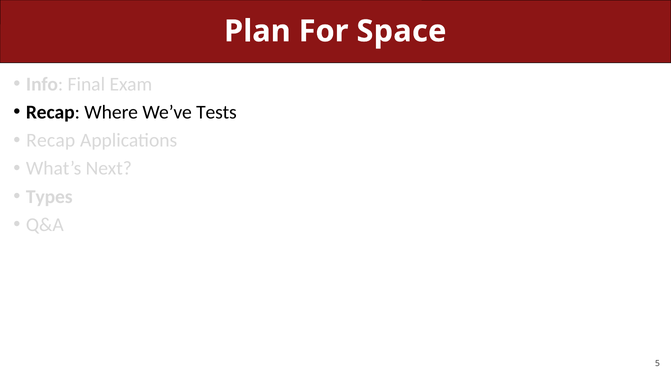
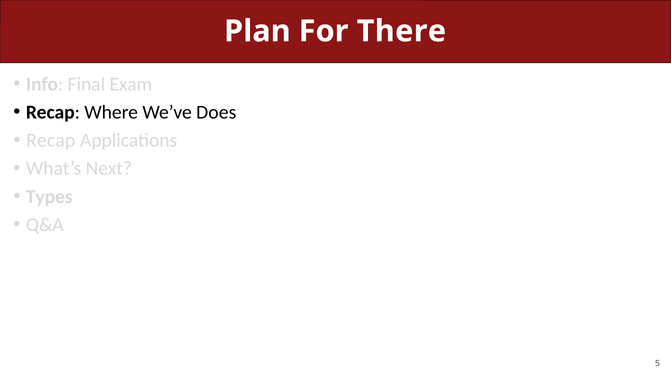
Space: Space -> There
Tests: Tests -> Does
